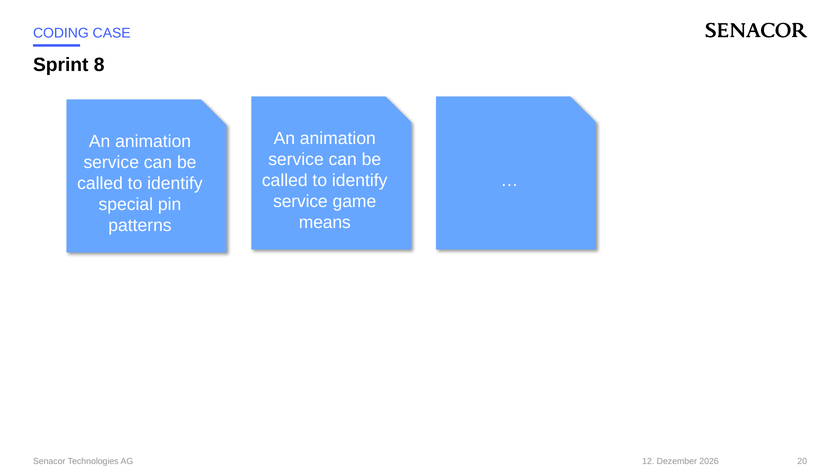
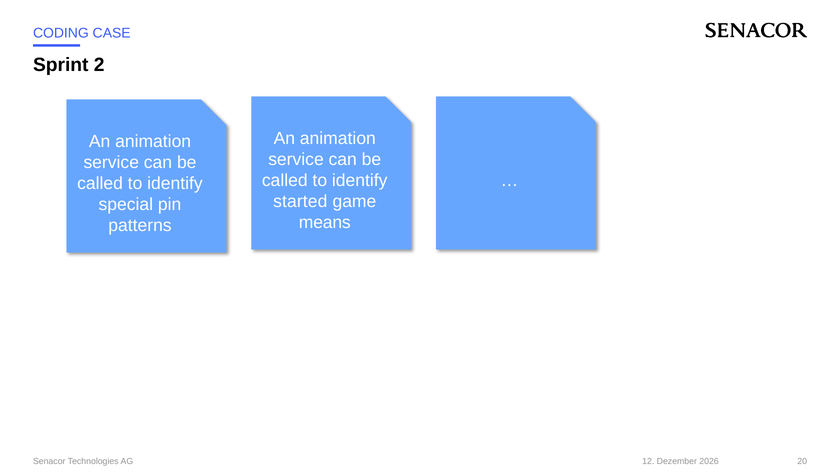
8: 8 -> 2
service at (300, 201): service -> started
